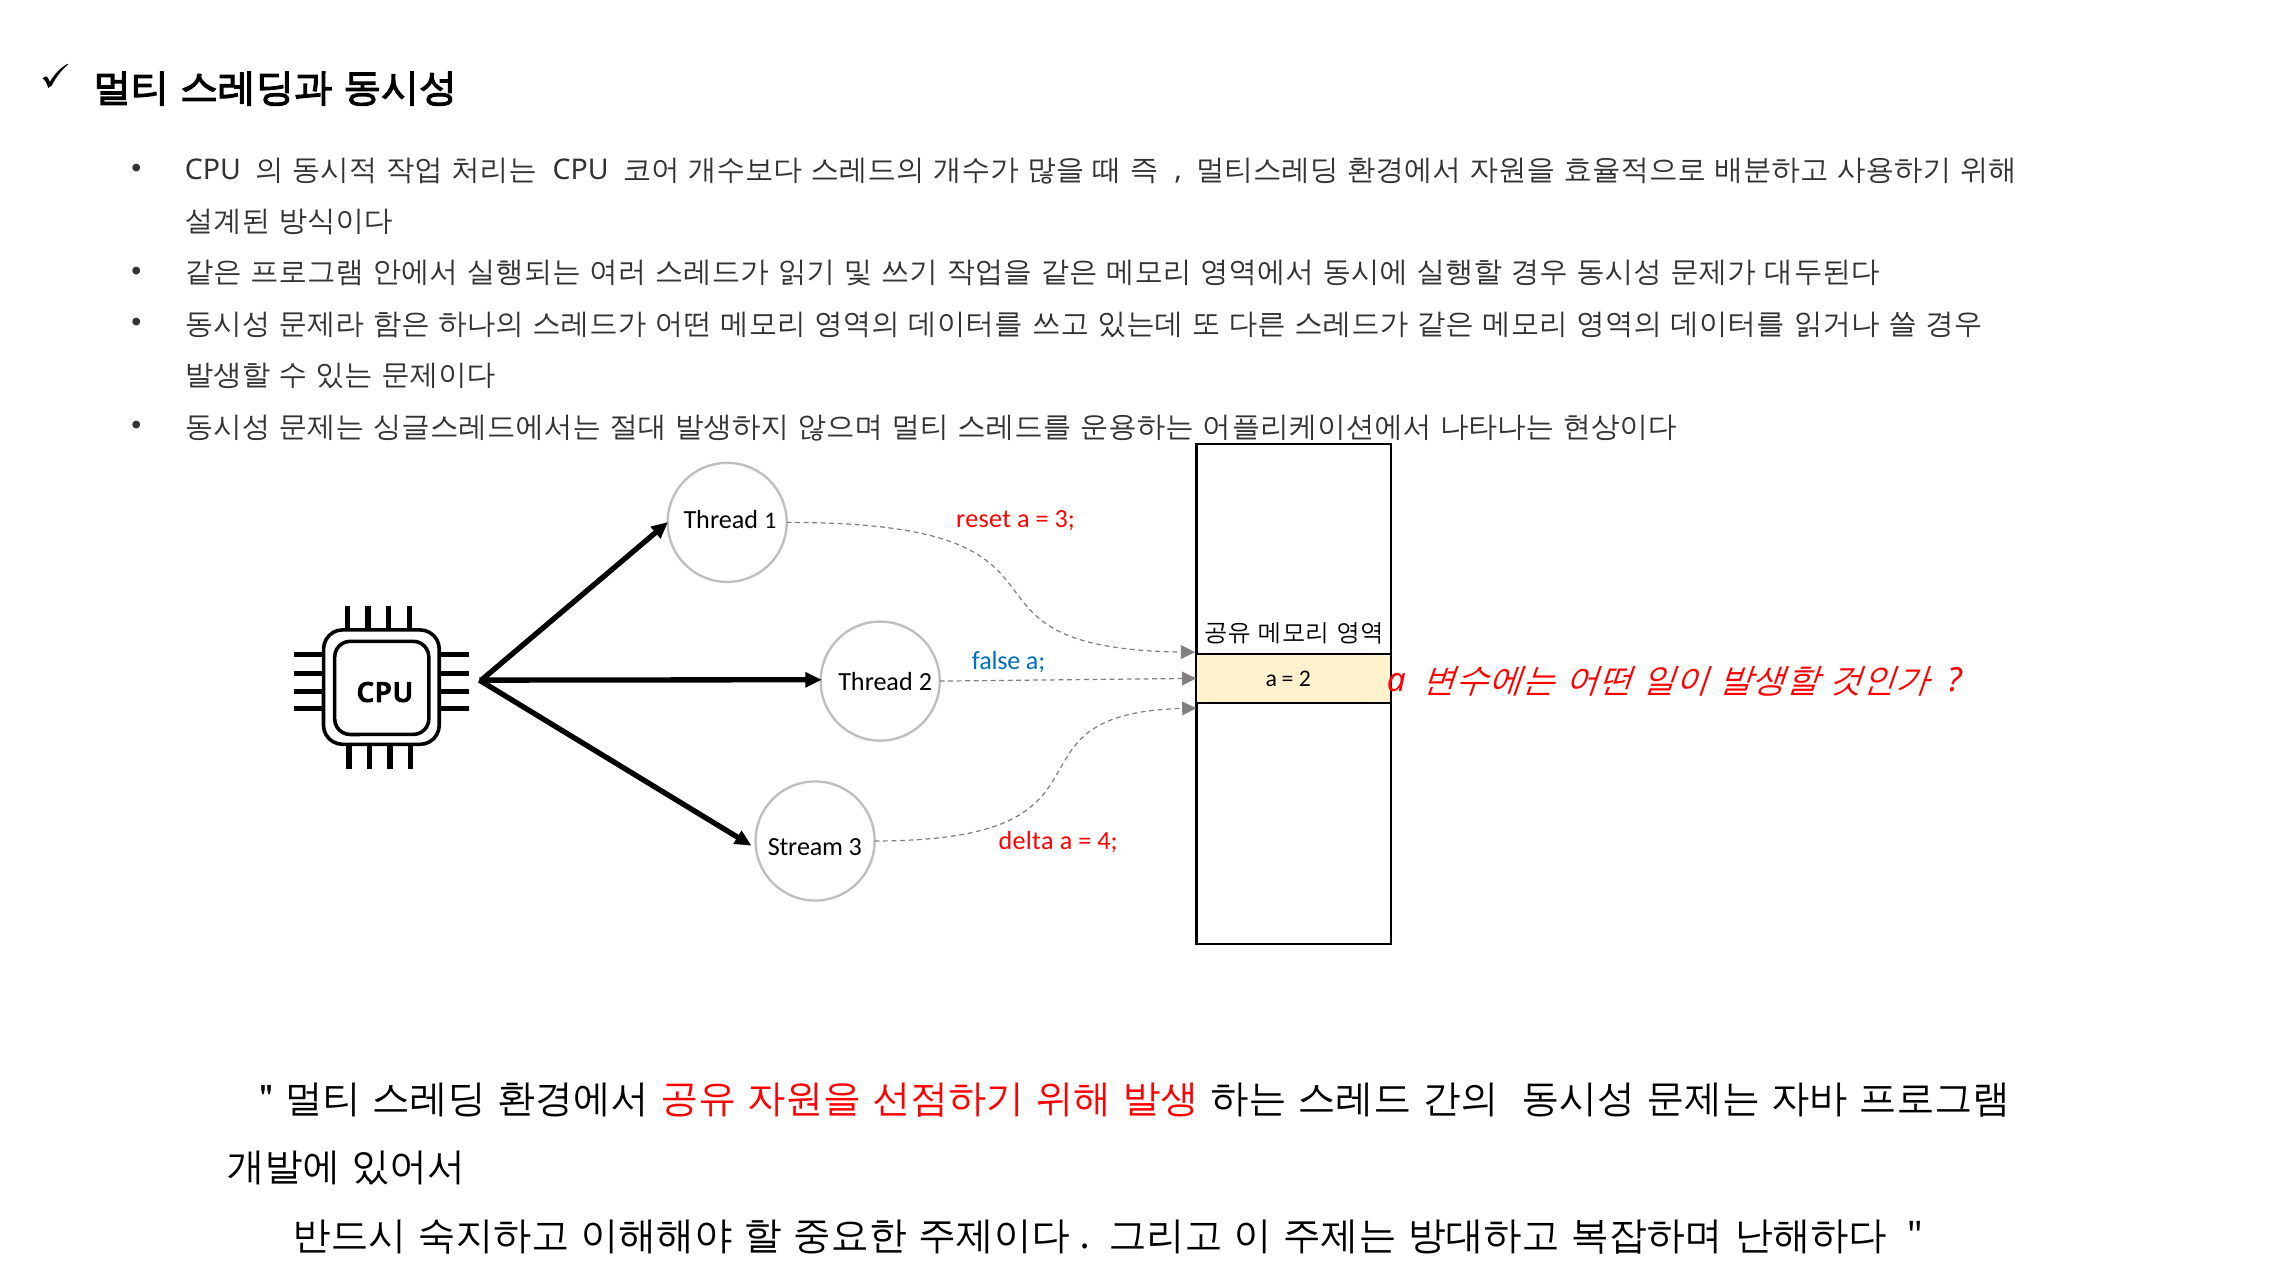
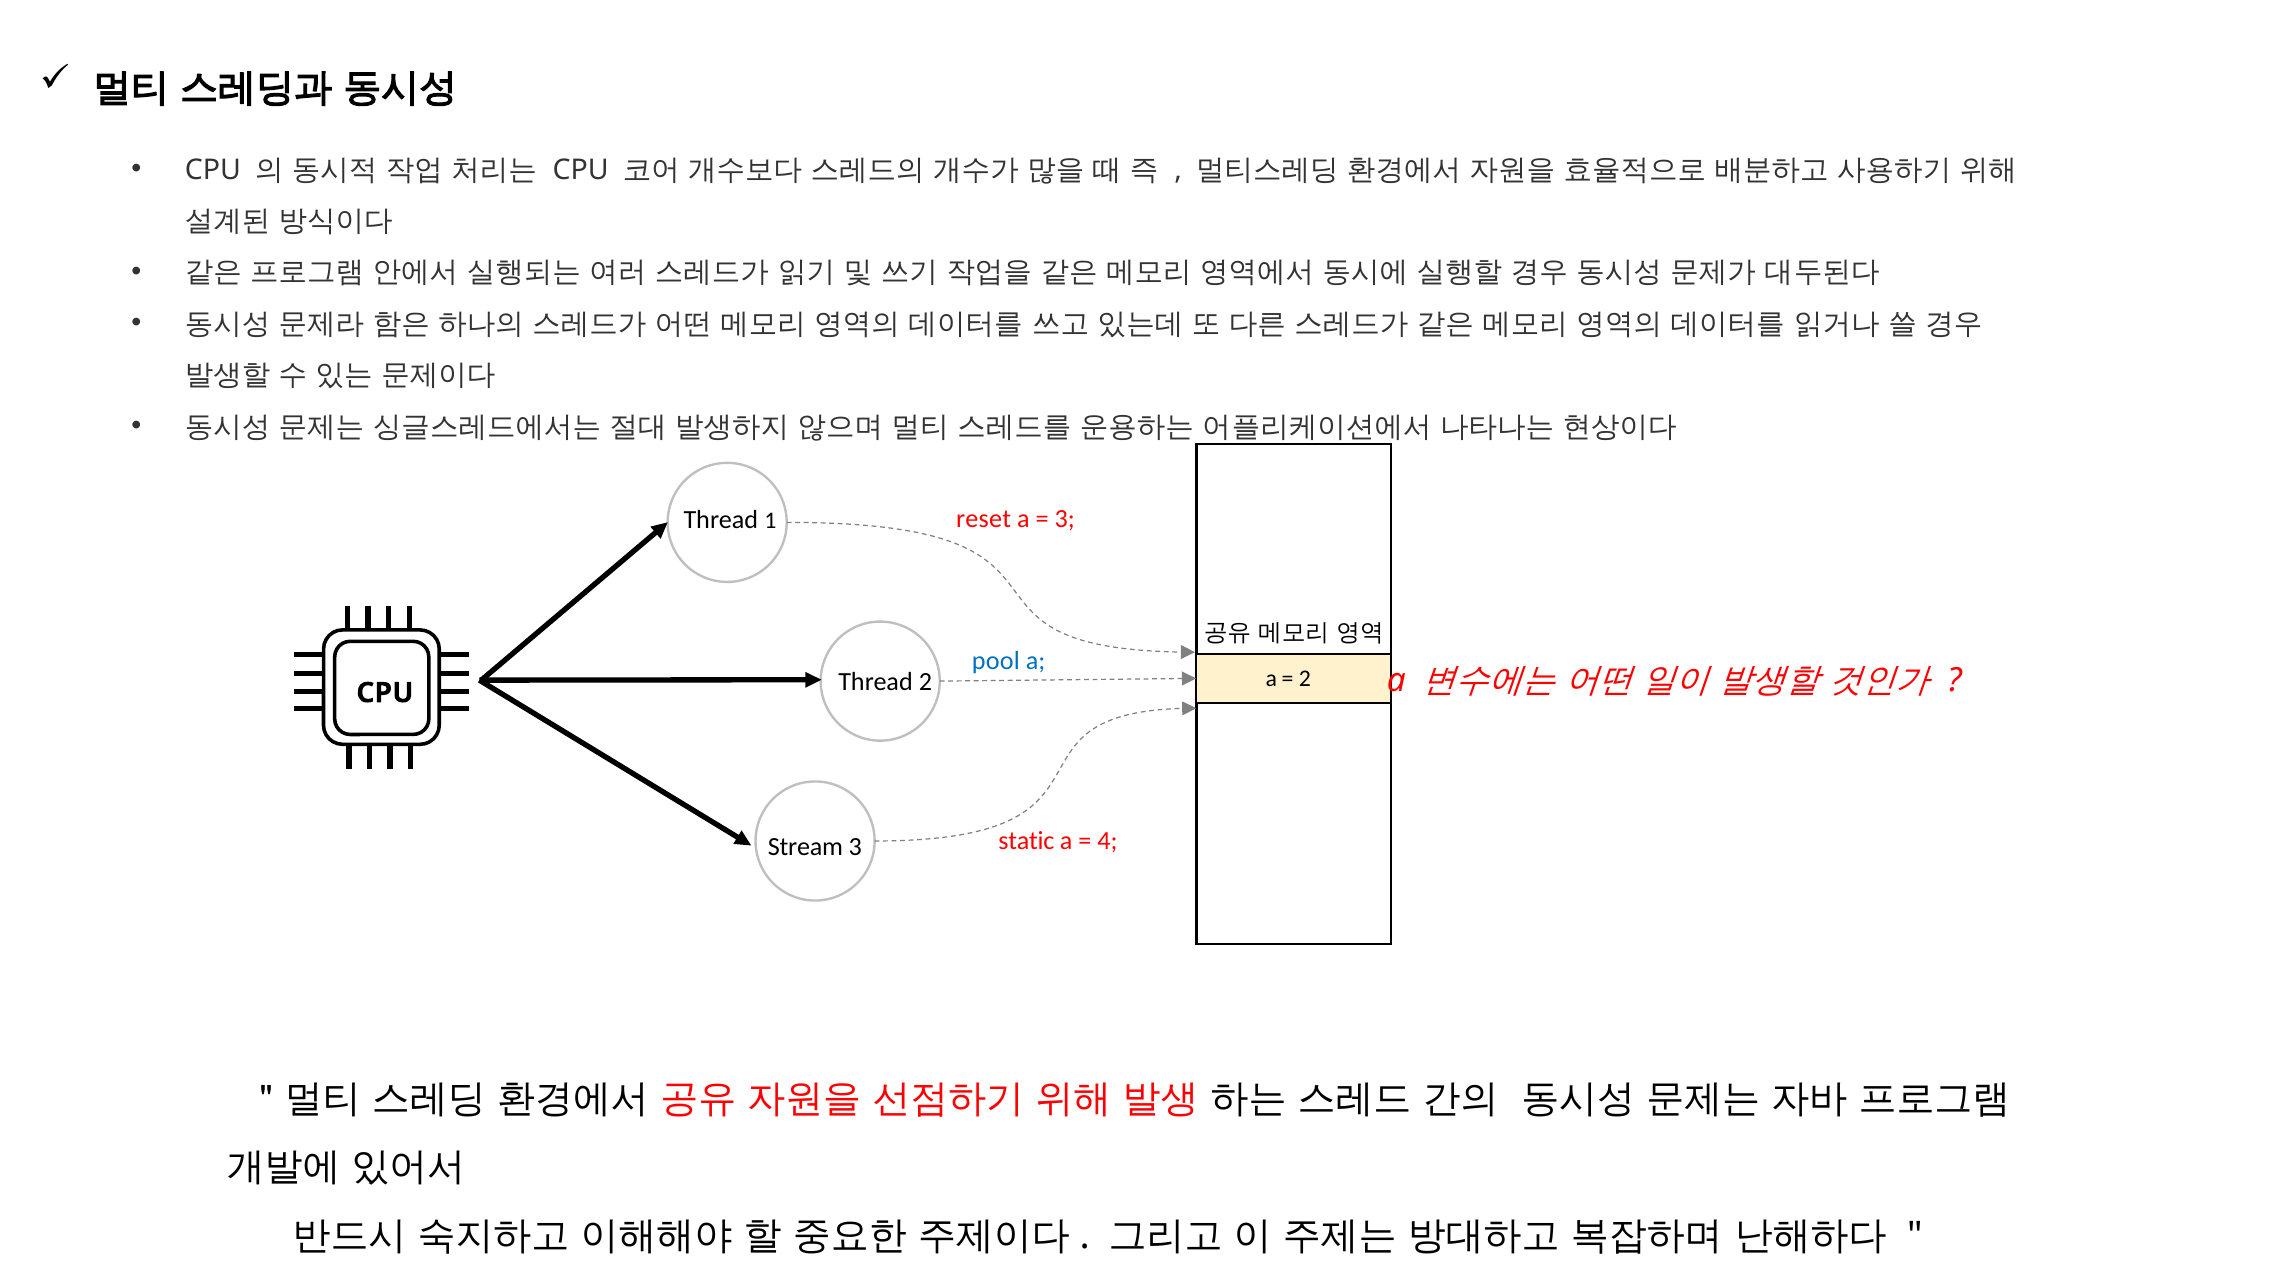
false: false -> pool
delta: delta -> static
